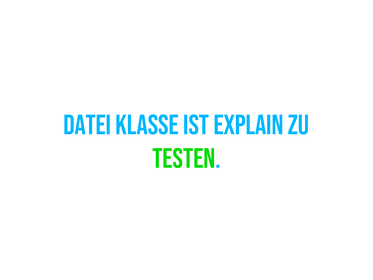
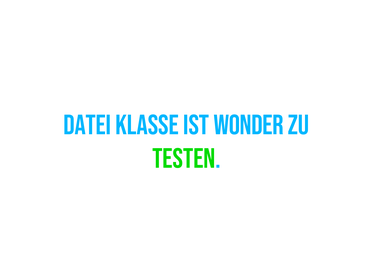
explain: explain -> wonder
